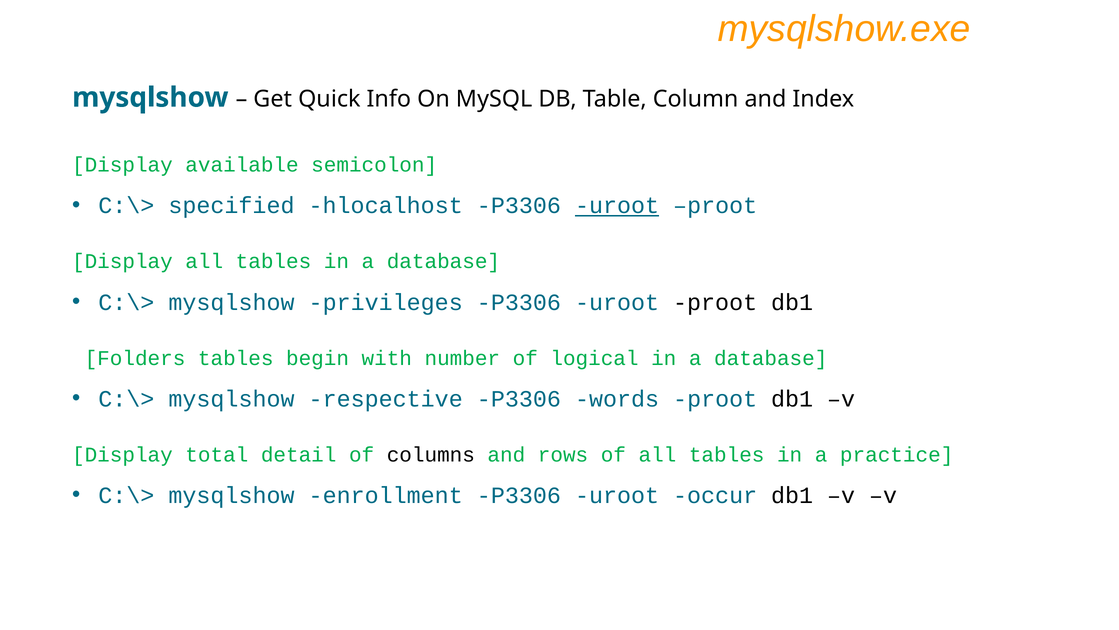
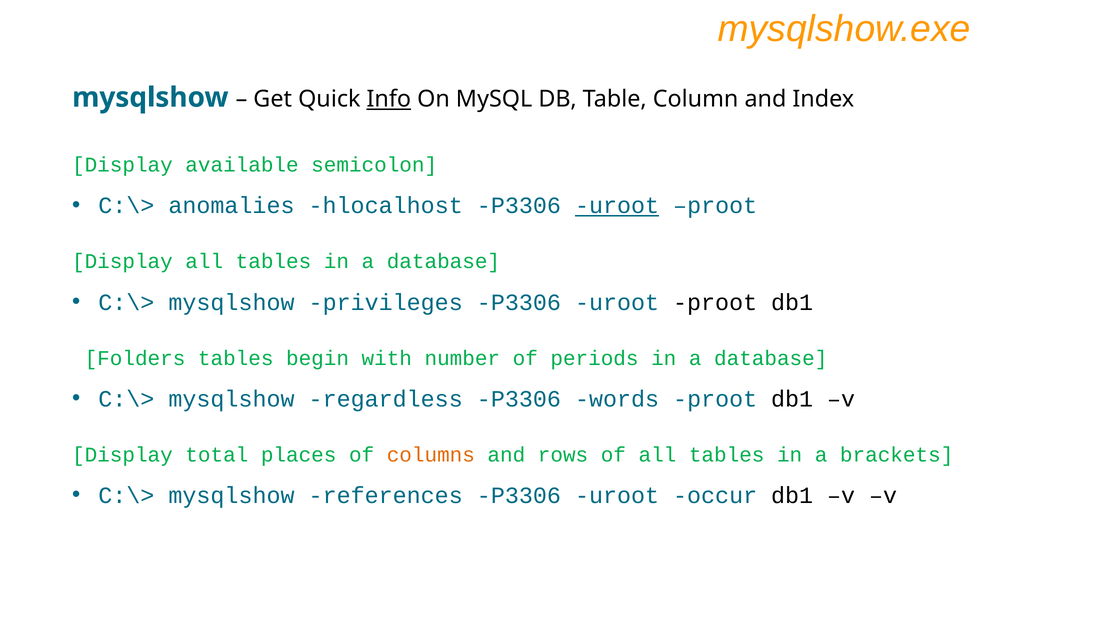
Info underline: none -> present
specified: specified -> anomalies
logical: logical -> periods
respective: respective -> regardless
detail: detail -> places
columns colour: black -> orange
practice: practice -> brackets
enrollment: enrollment -> references
